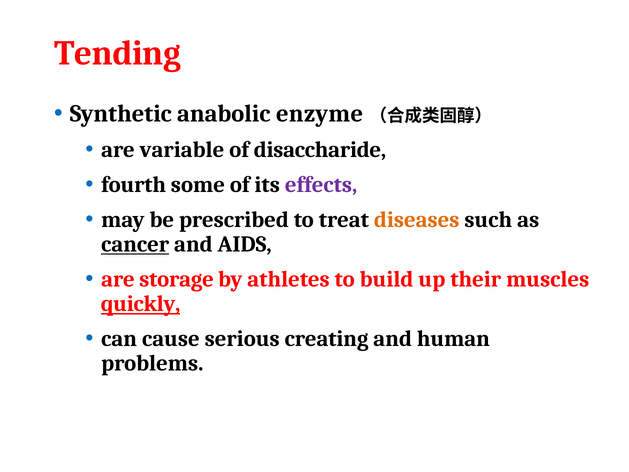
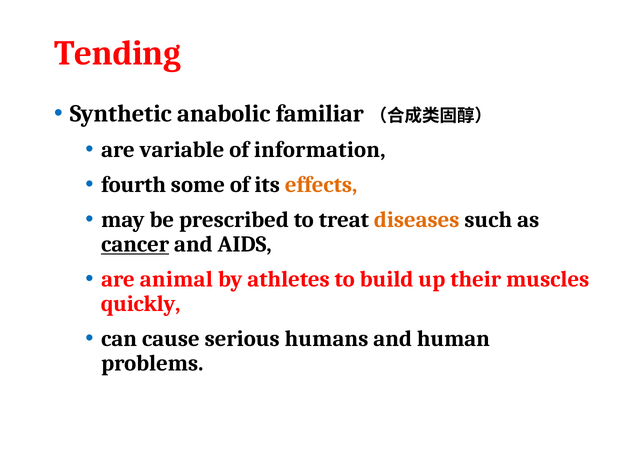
enzyme: enzyme -> familiar
disaccharide: disaccharide -> information
effects colour: purple -> orange
storage: storage -> animal
quickly underline: present -> none
creating: creating -> humans
